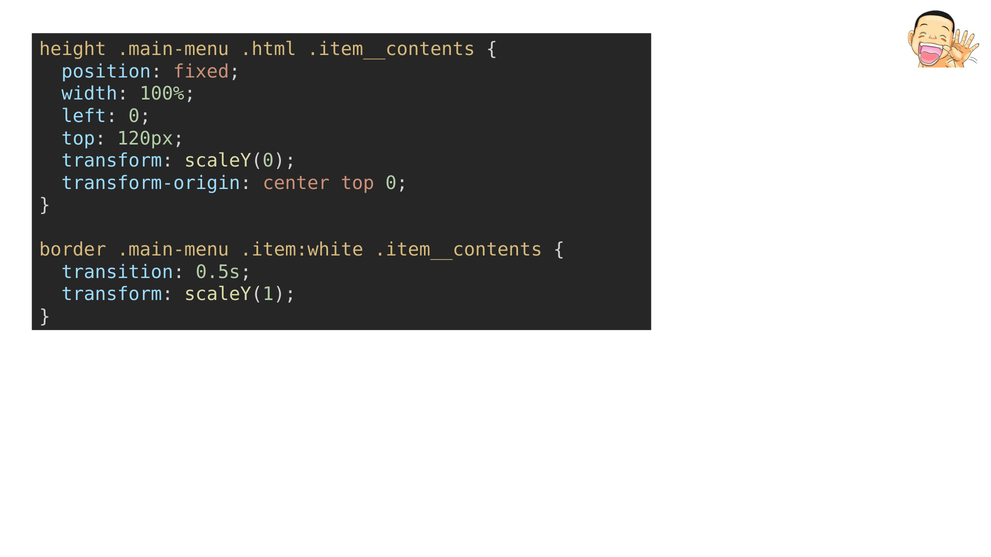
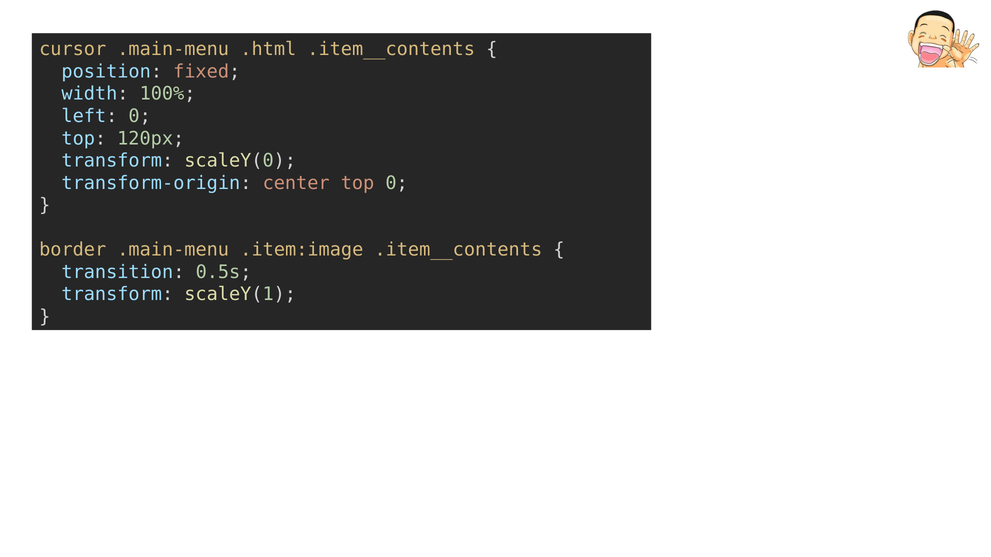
height: height -> cursor
.item:white: .item:white -> .item:image
